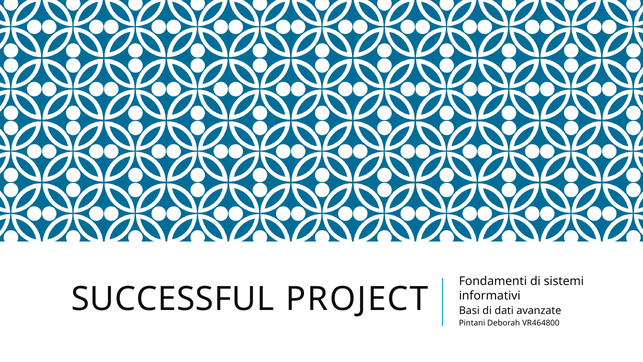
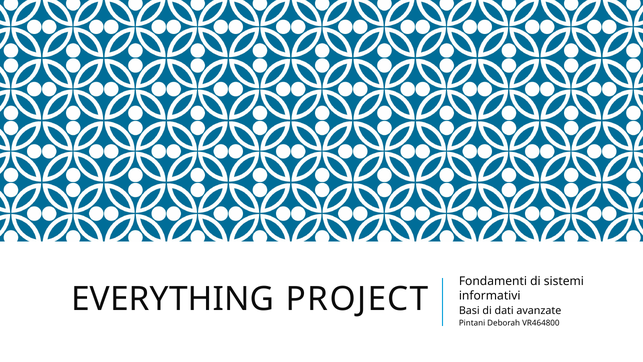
SUCCESSFUL: SUCCESSFUL -> EVERYTHING
